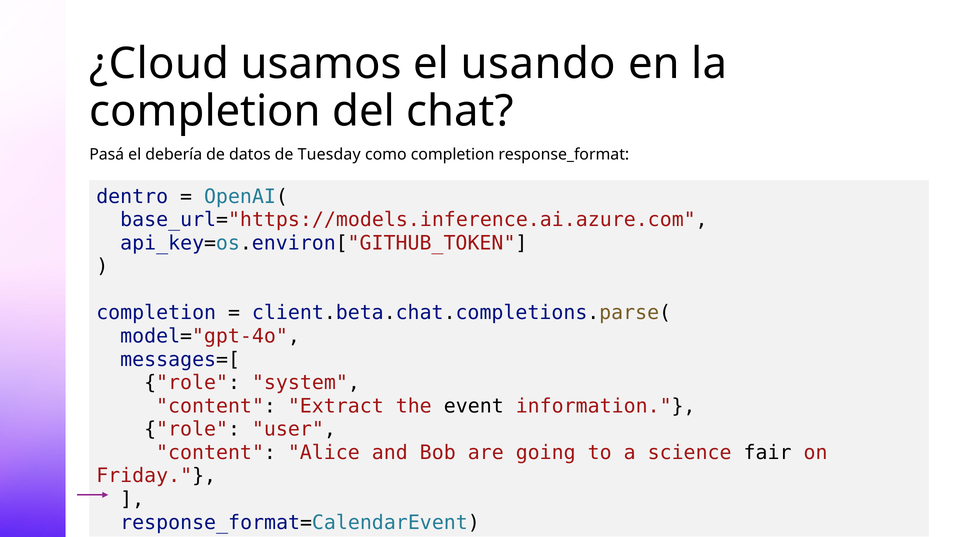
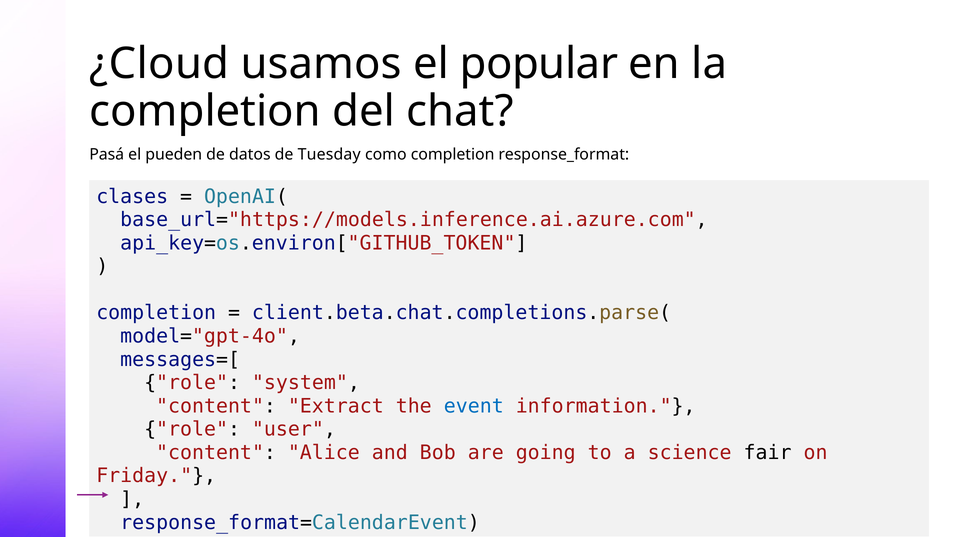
usando: usando -> popular
debería: debería -> pueden
dentro: dentro -> clases
event colour: black -> blue
